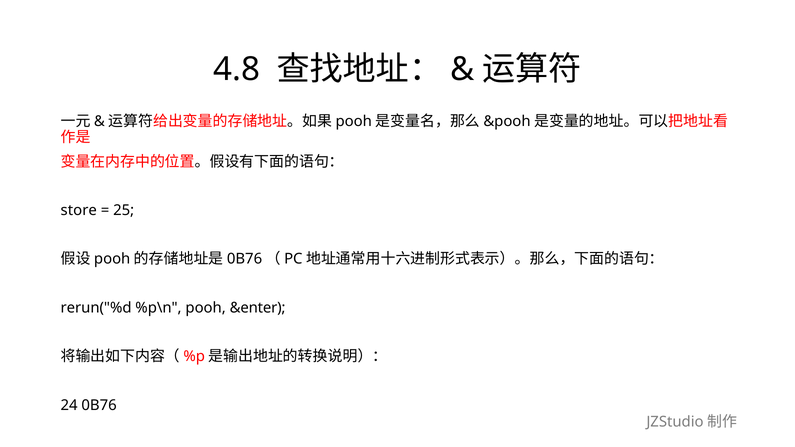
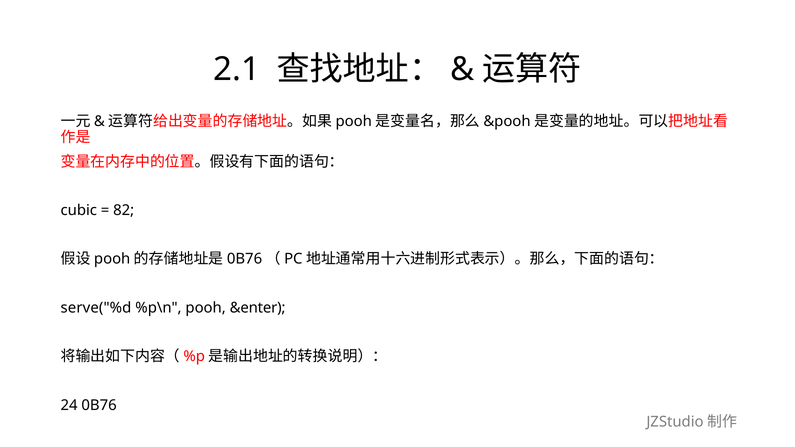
4.8: 4.8 -> 2.1
store: store -> cubic
25: 25 -> 82
rerun("%d: rerun("%d -> serve("%d
